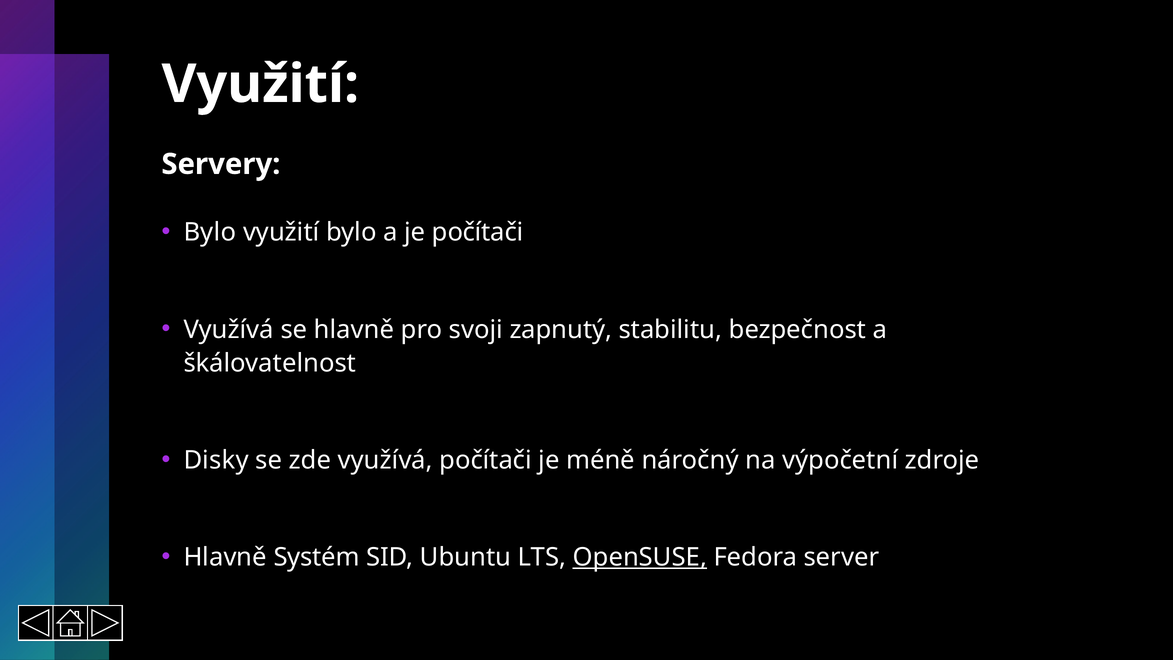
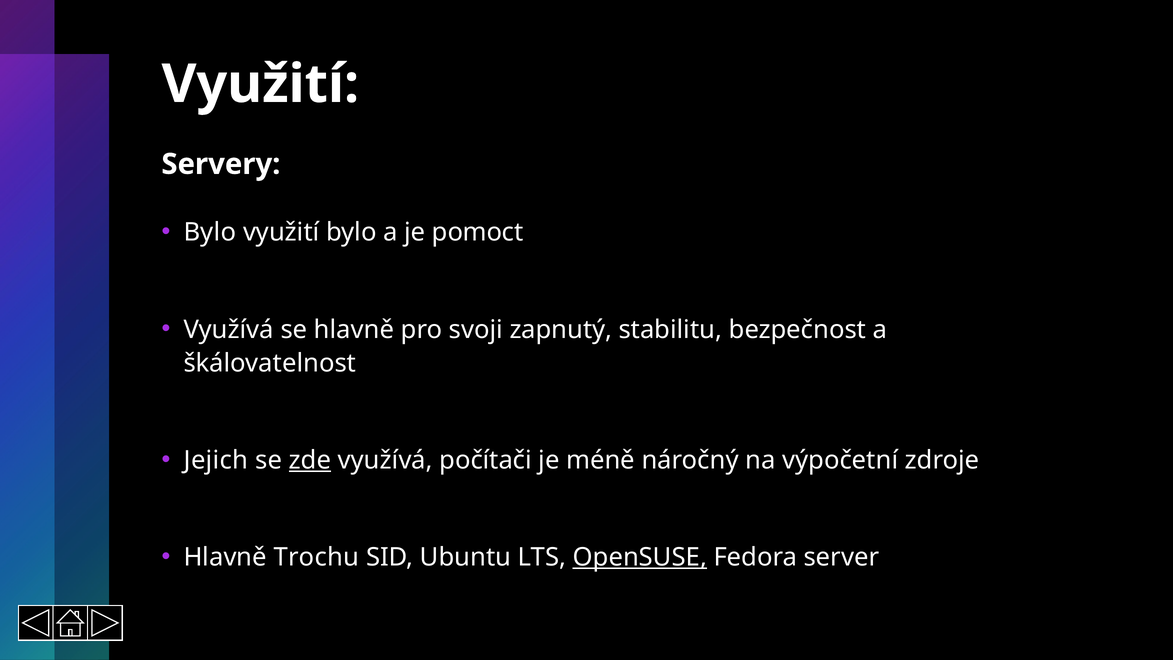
je počítači: počítači -> pomoct
Disky: Disky -> Jejich
zde underline: none -> present
Systém: Systém -> Trochu
